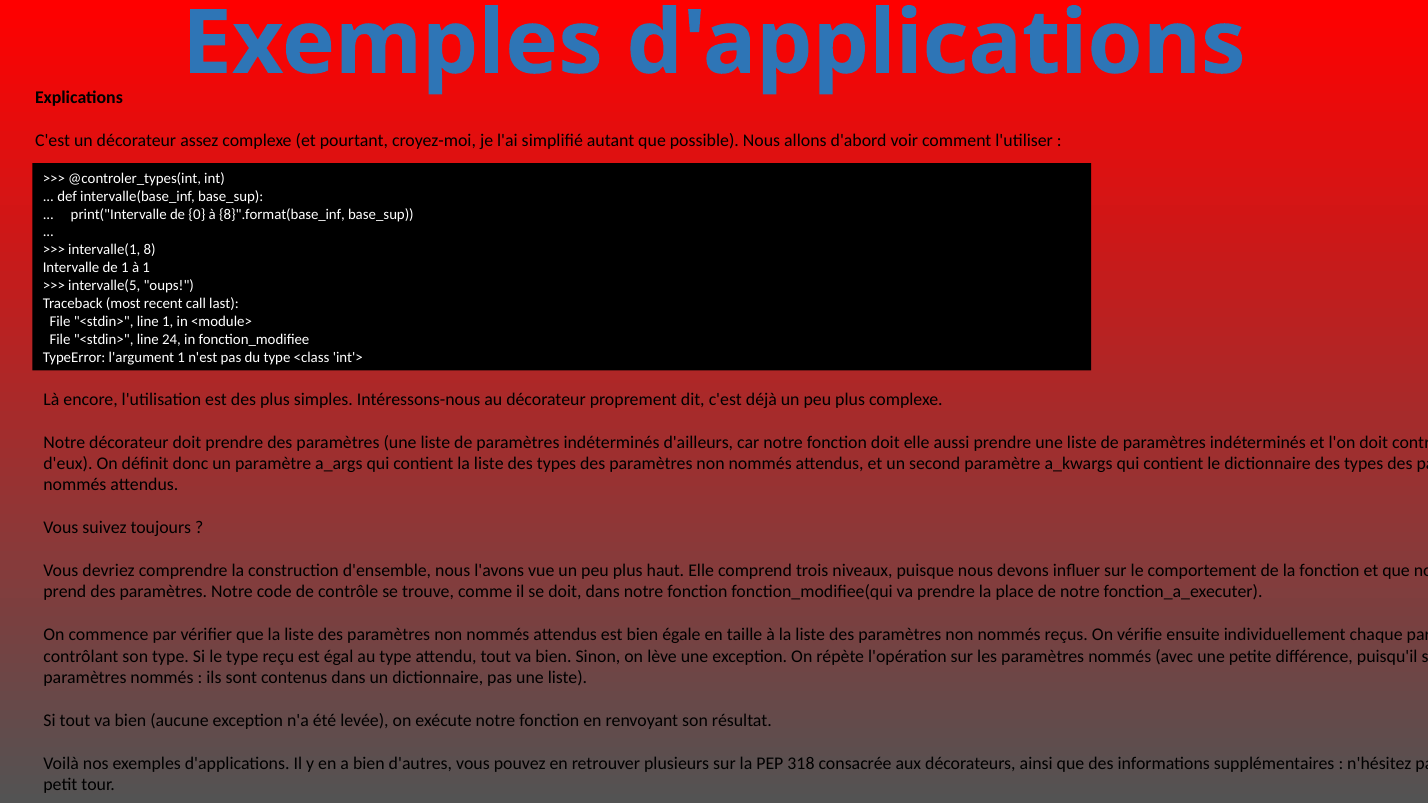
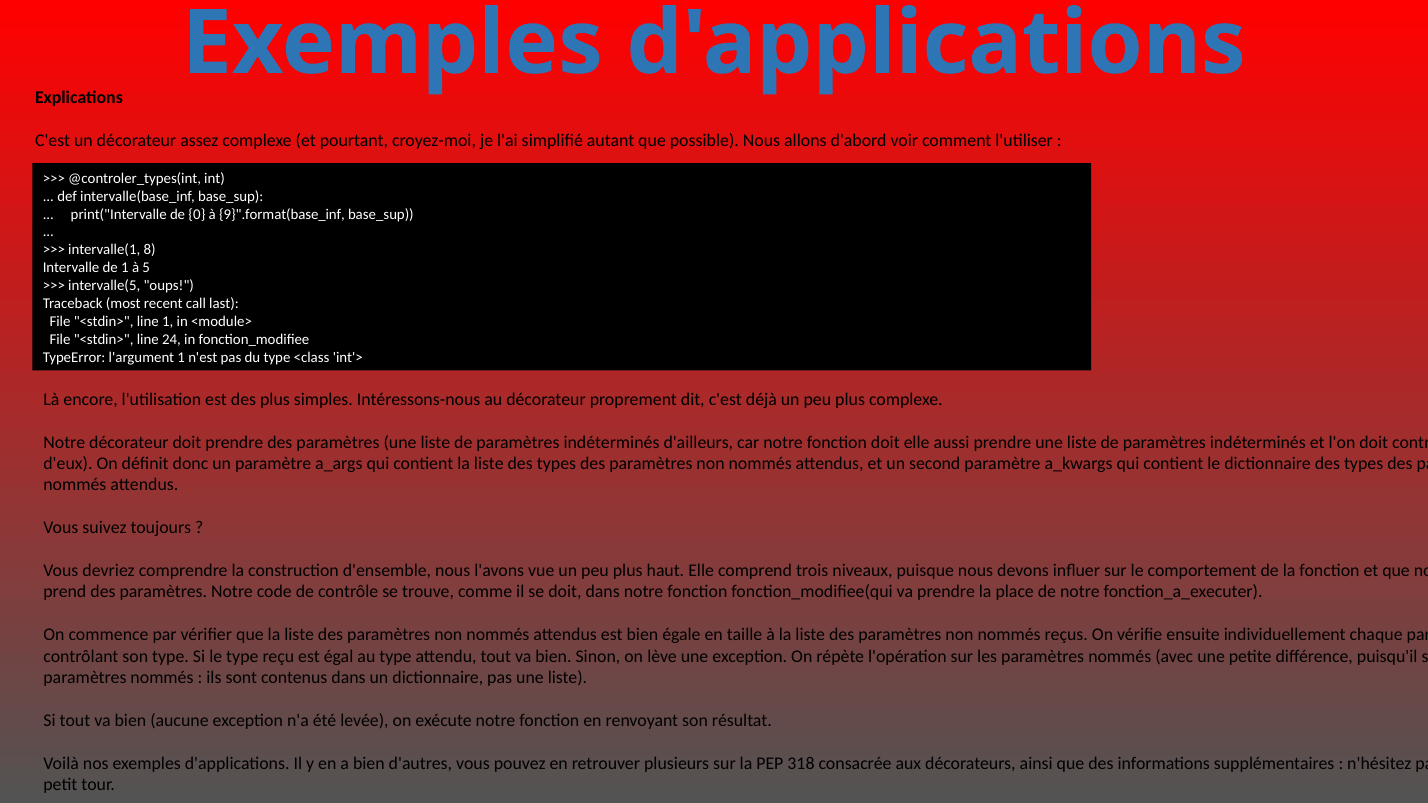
8}".format(base_inf: 8}".format(base_inf -> 9}".format(base_inf
à 1: 1 -> 5
